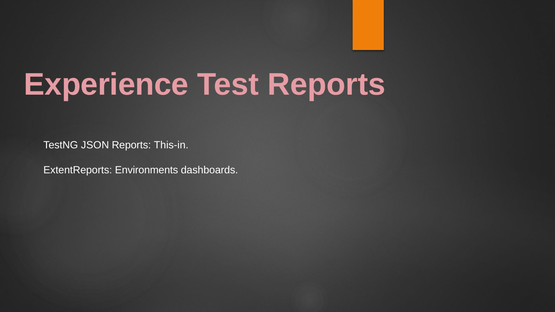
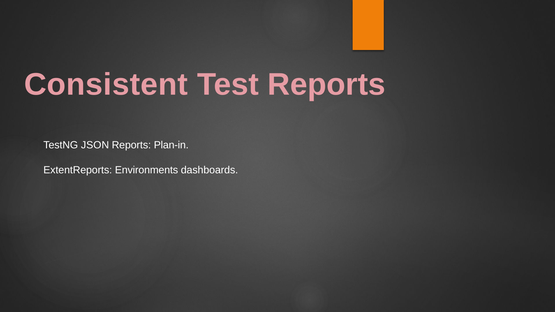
Experience: Experience -> Consistent
This-in: This-in -> Plan-in
